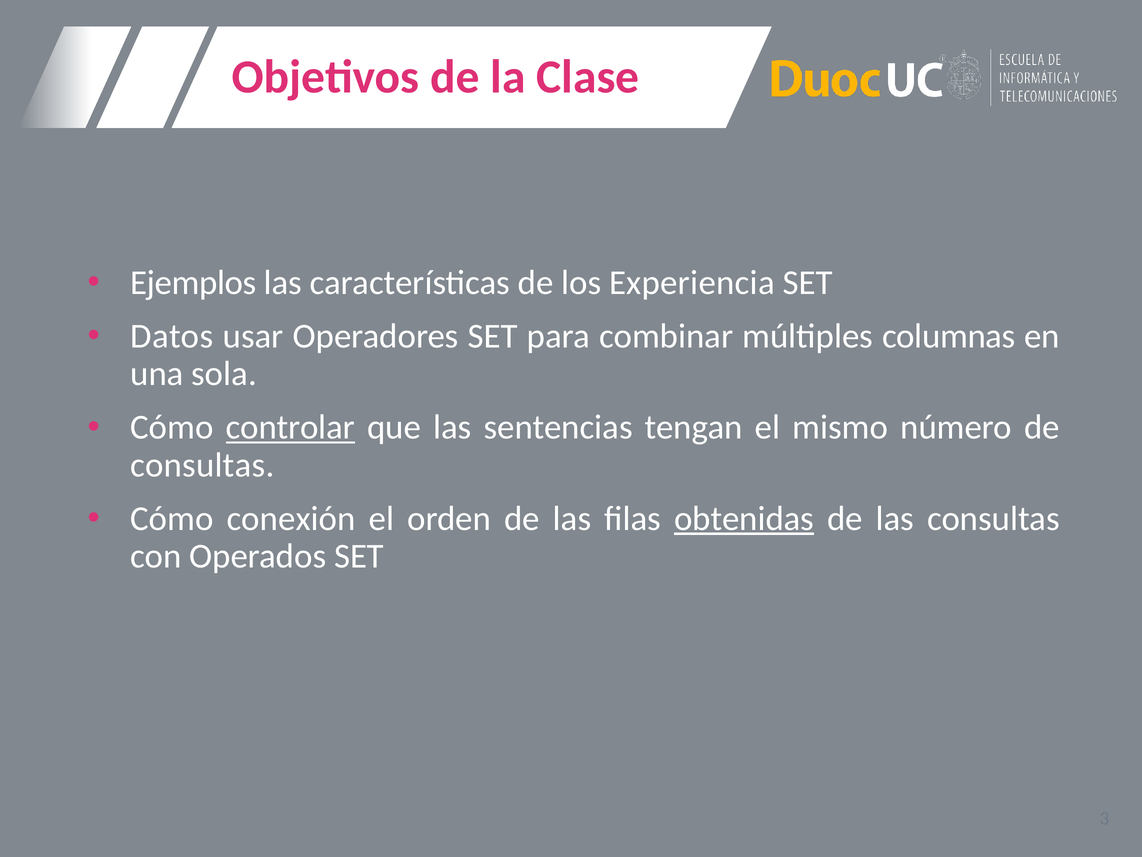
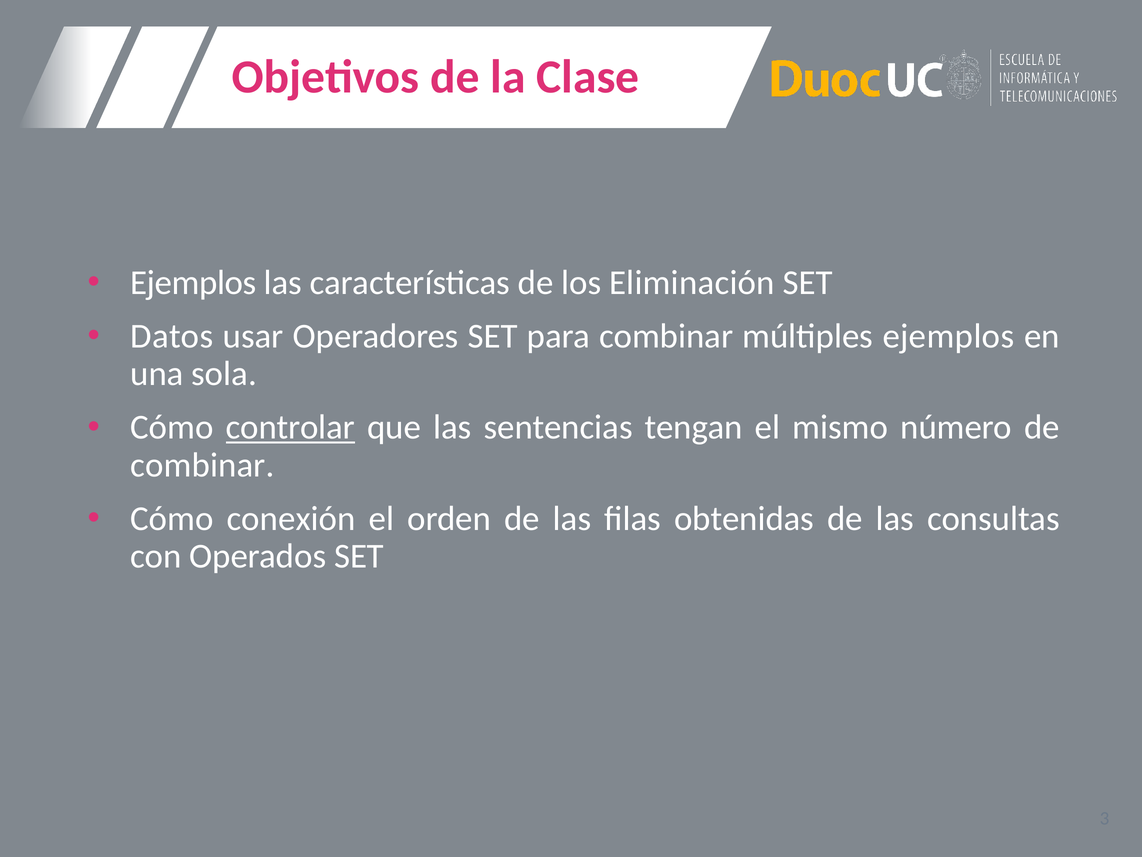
Experiencia: Experiencia -> Eliminación
múltiples columnas: columnas -> ejemplos
consultas at (202, 465): consultas -> combinar
obtenidas underline: present -> none
